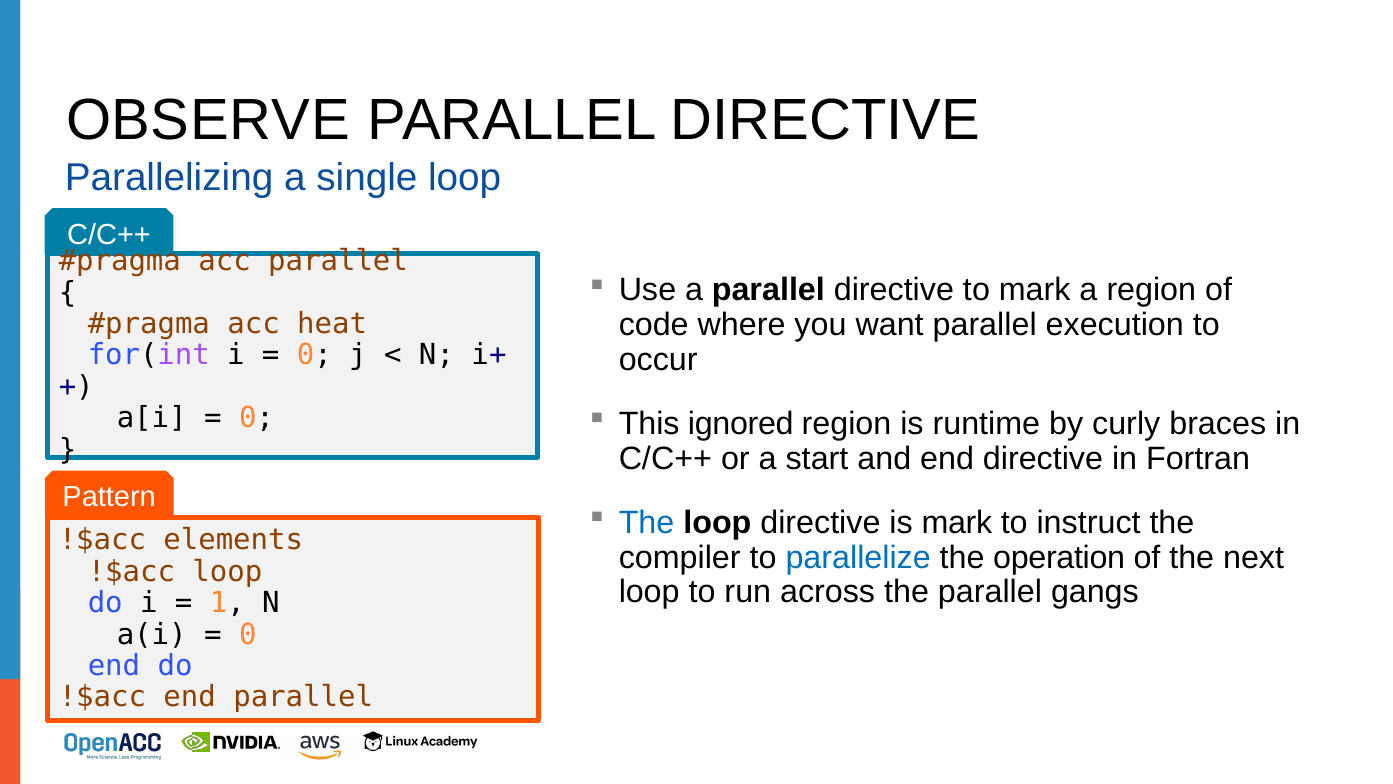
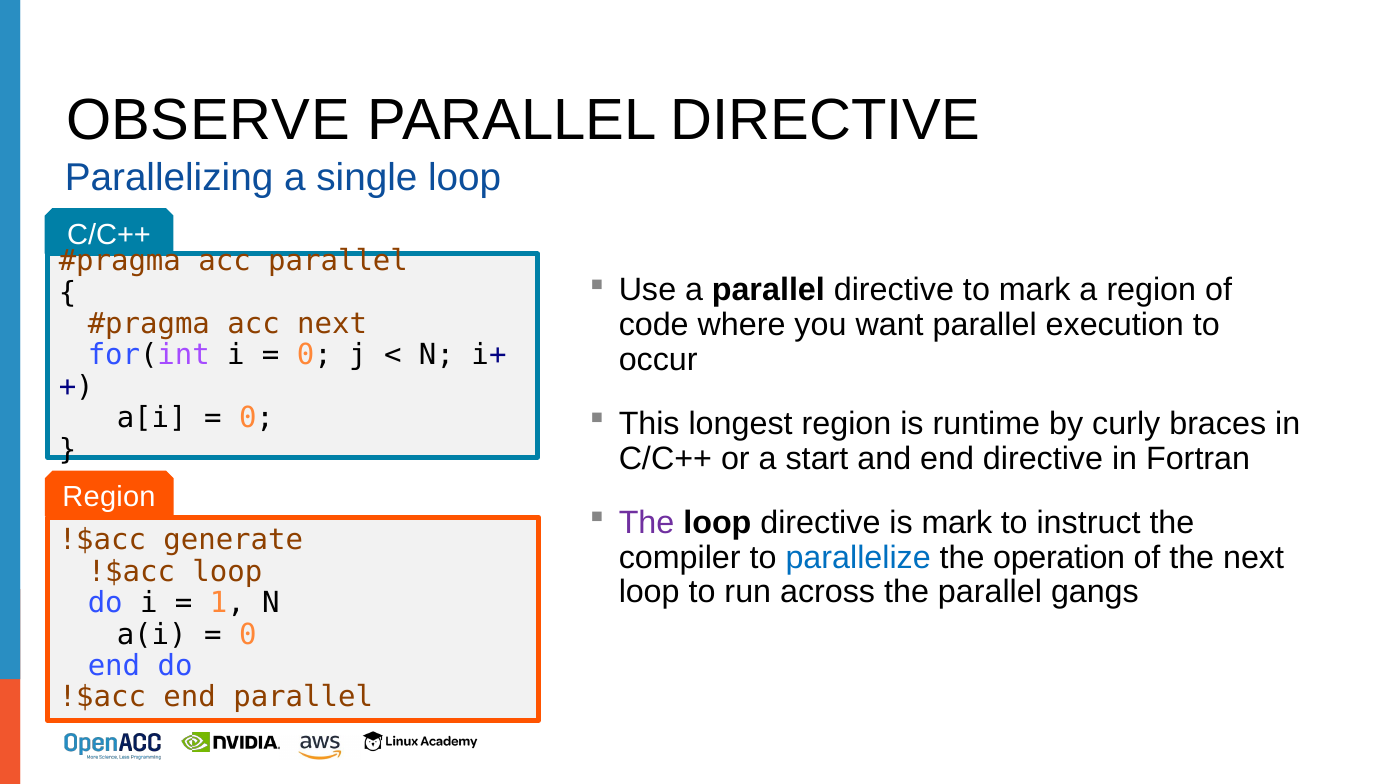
acc heat: heat -> next
ignored: ignored -> longest
Pattern at (109, 497): Pattern -> Region
The at (646, 522) colour: blue -> purple
elements: elements -> generate
